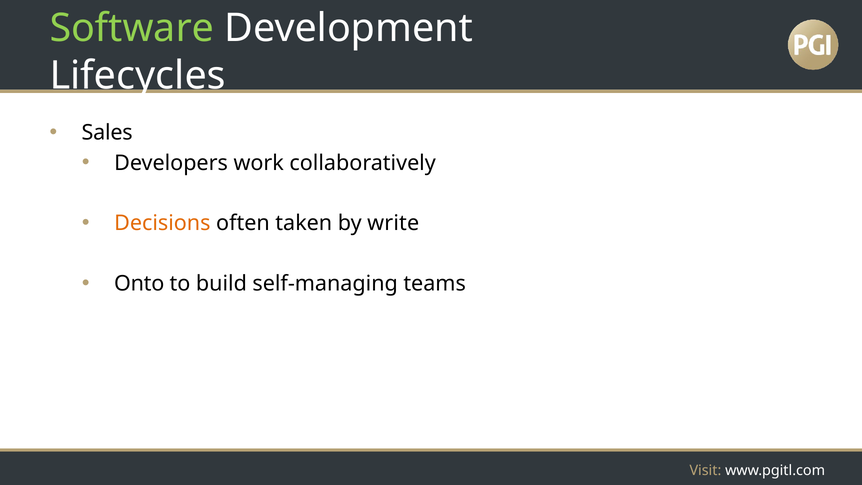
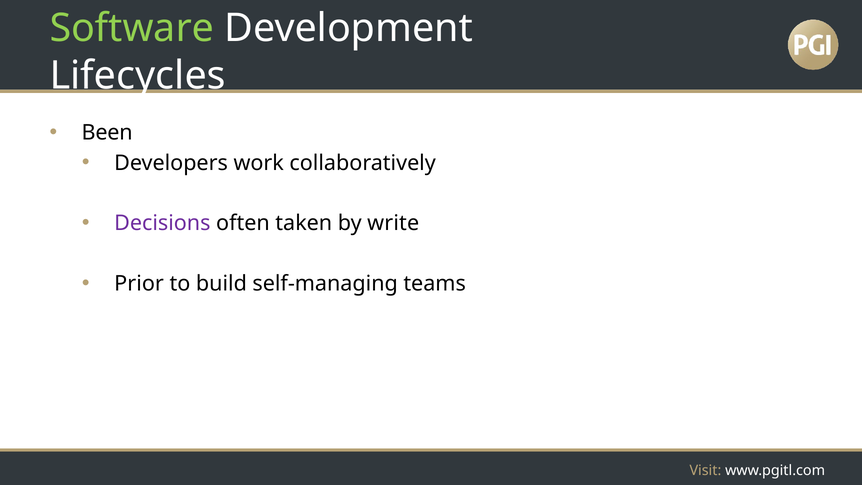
Sales: Sales -> Been
Decisions colour: orange -> purple
Onto: Onto -> Prior
